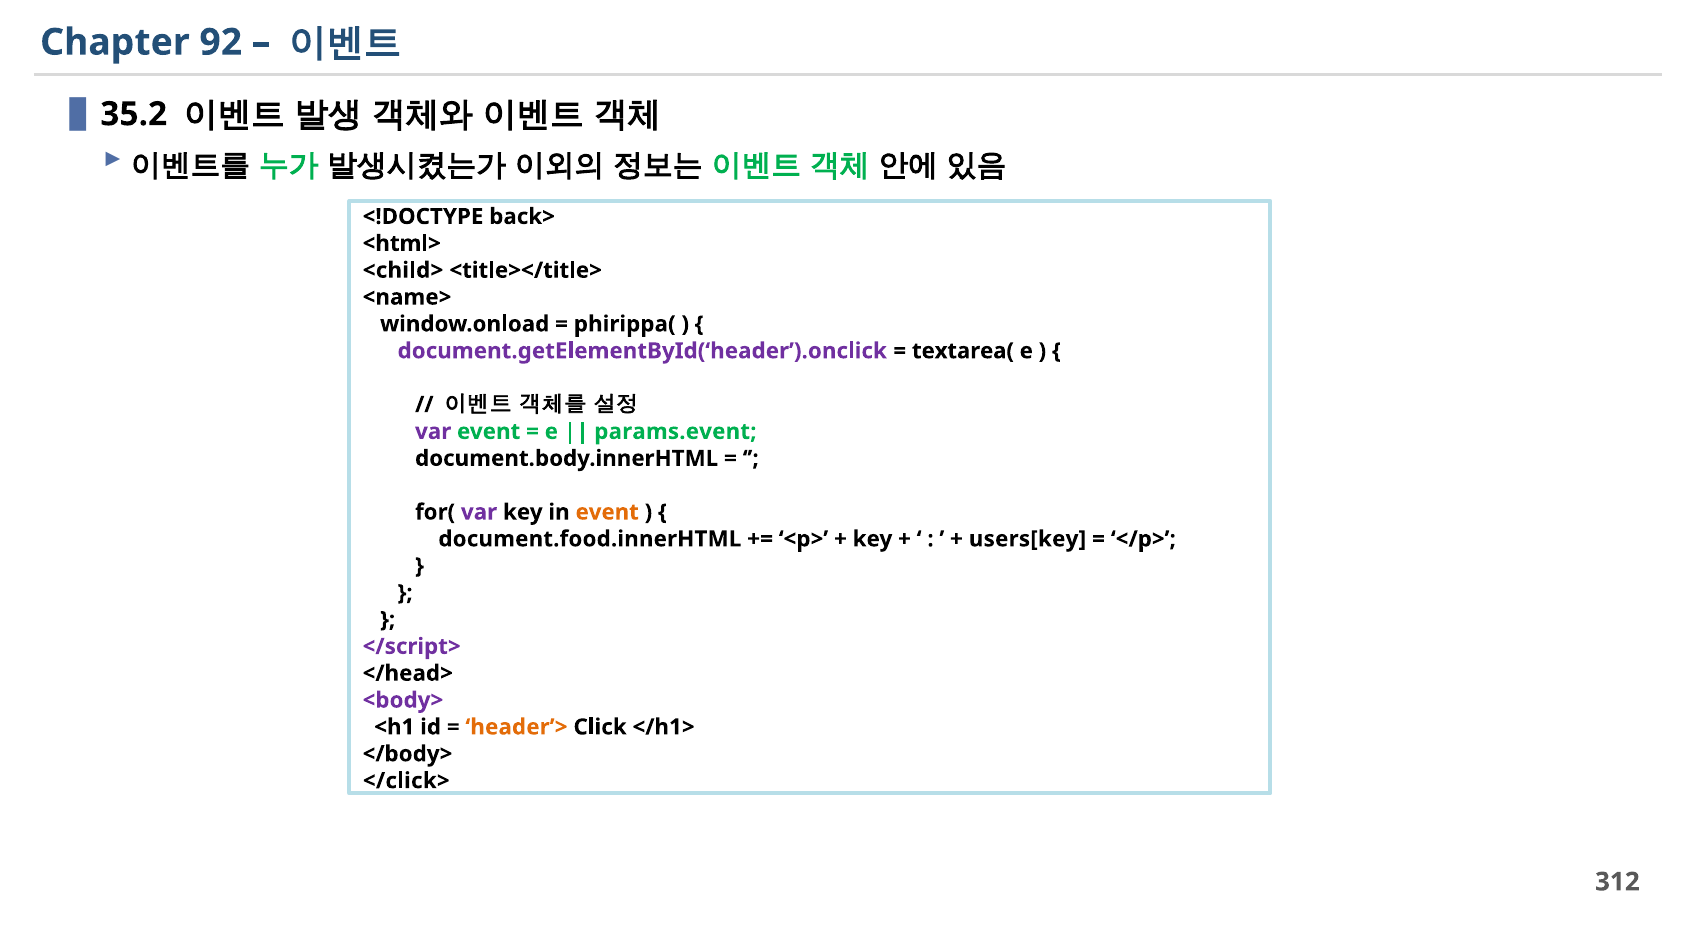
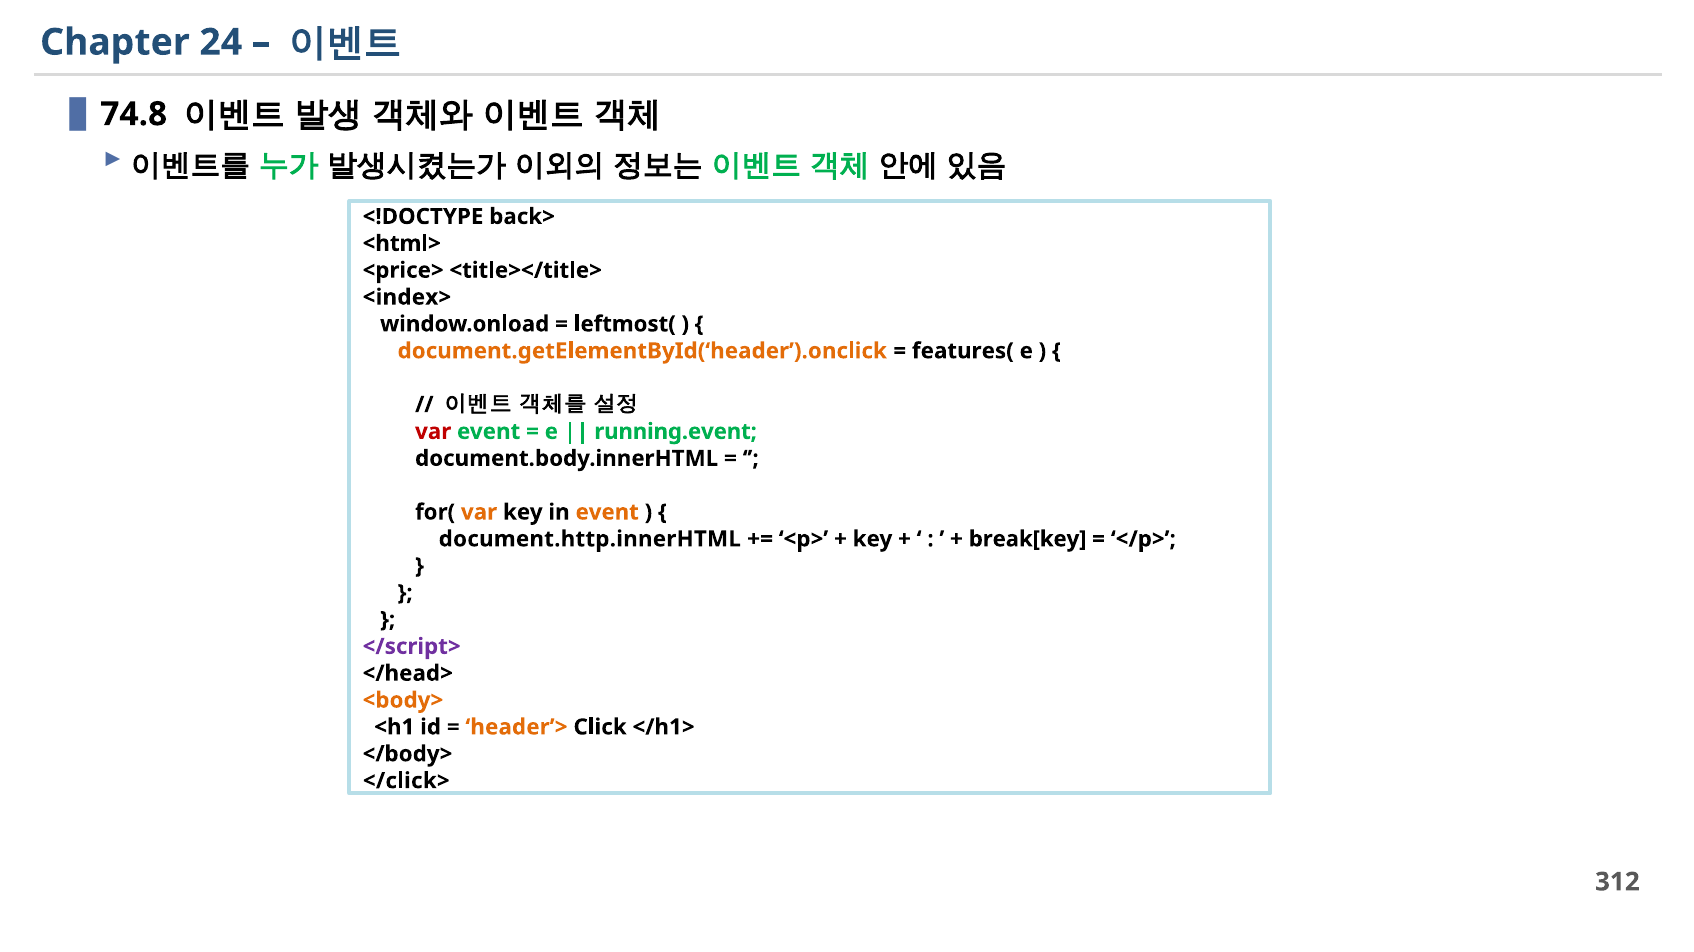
92: 92 -> 24
35.2: 35.2 -> 74.8
<child>: <child> -> <price>
<name>: <name> -> <index>
phirippa(: phirippa( -> leftmost(
document.getElementById(‘header’).onclick colour: purple -> orange
textarea(: textarea( -> features(
var at (433, 432) colour: purple -> red
params.event: params.event -> running.event
var at (479, 513) colour: purple -> orange
document.food.innerHTML: document.food.innerHTML -> document.http.innerHTML
users[key: users[key -> break[key
<body> colour: purple -> orange
